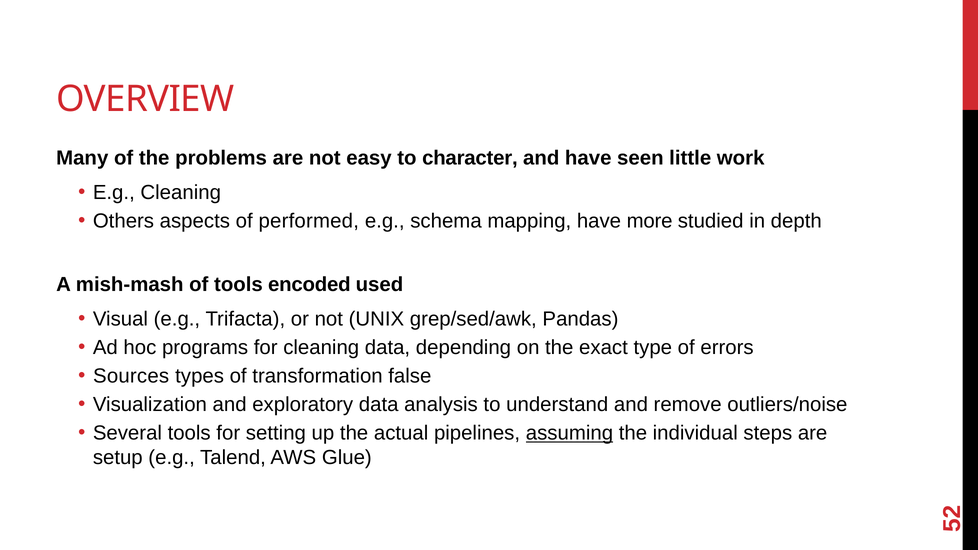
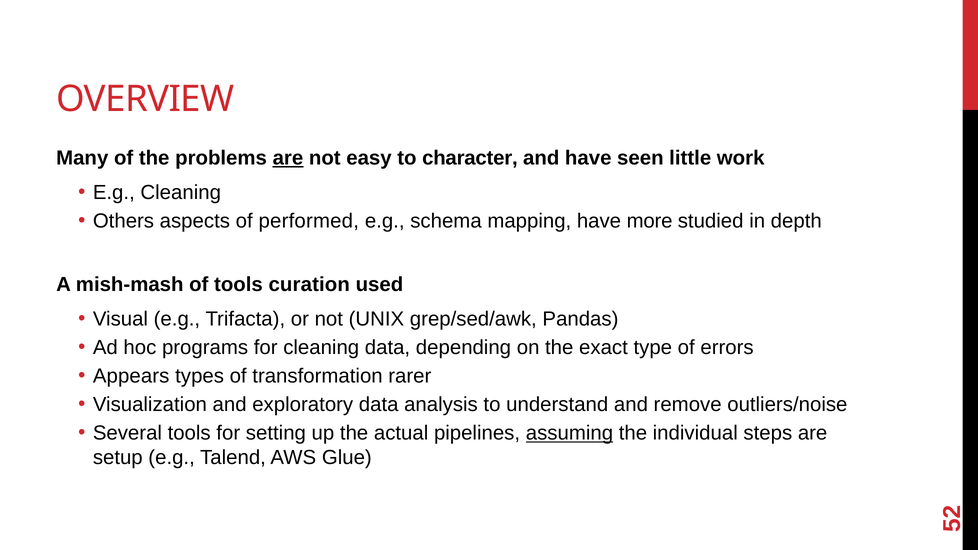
are at (288, 158) underline: none -> present
encoded: encoded -> curation
Sources: Sources -> Appears
false: false -> rarer
